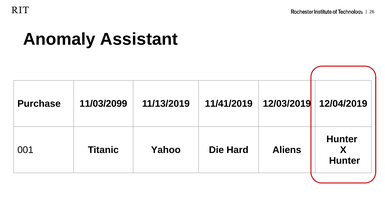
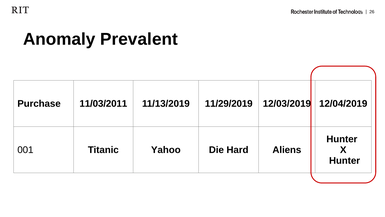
Assistant: Assistant -> Prevalent
11/03/2099: 11/03/2099 -> 11/03/2011
11/41/2019: 11/41/2019 -> 11/29/2019
